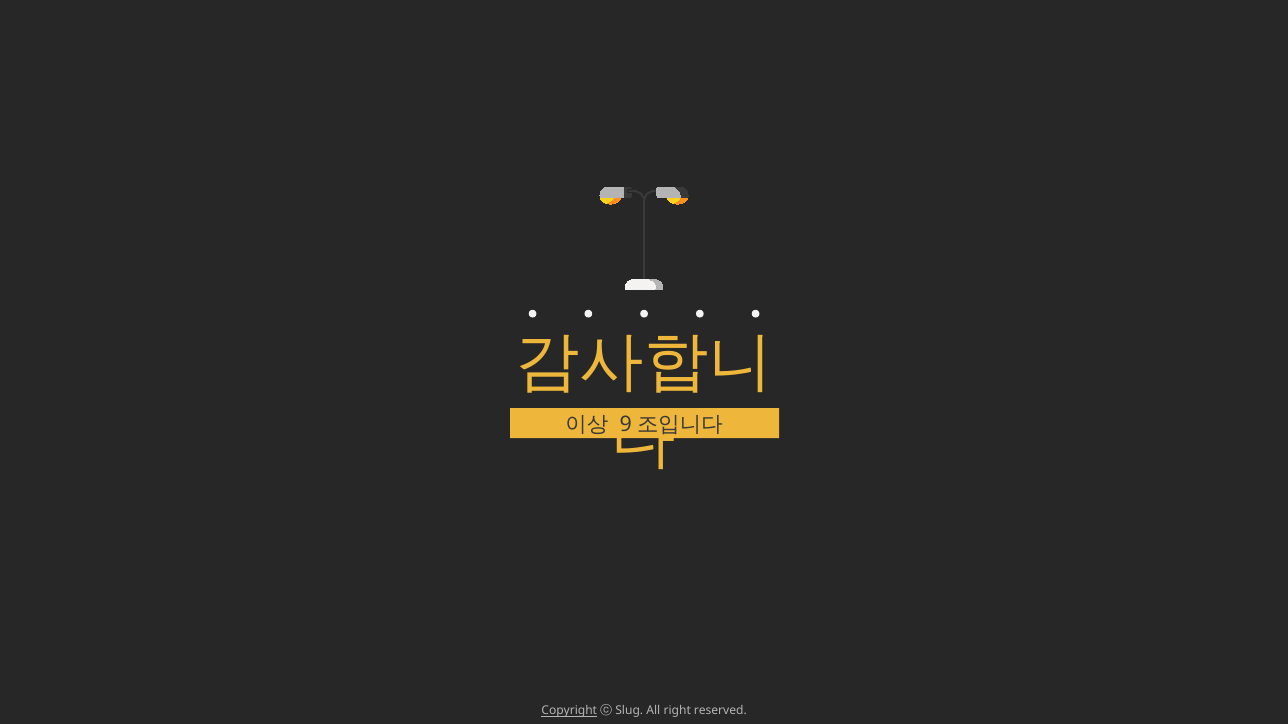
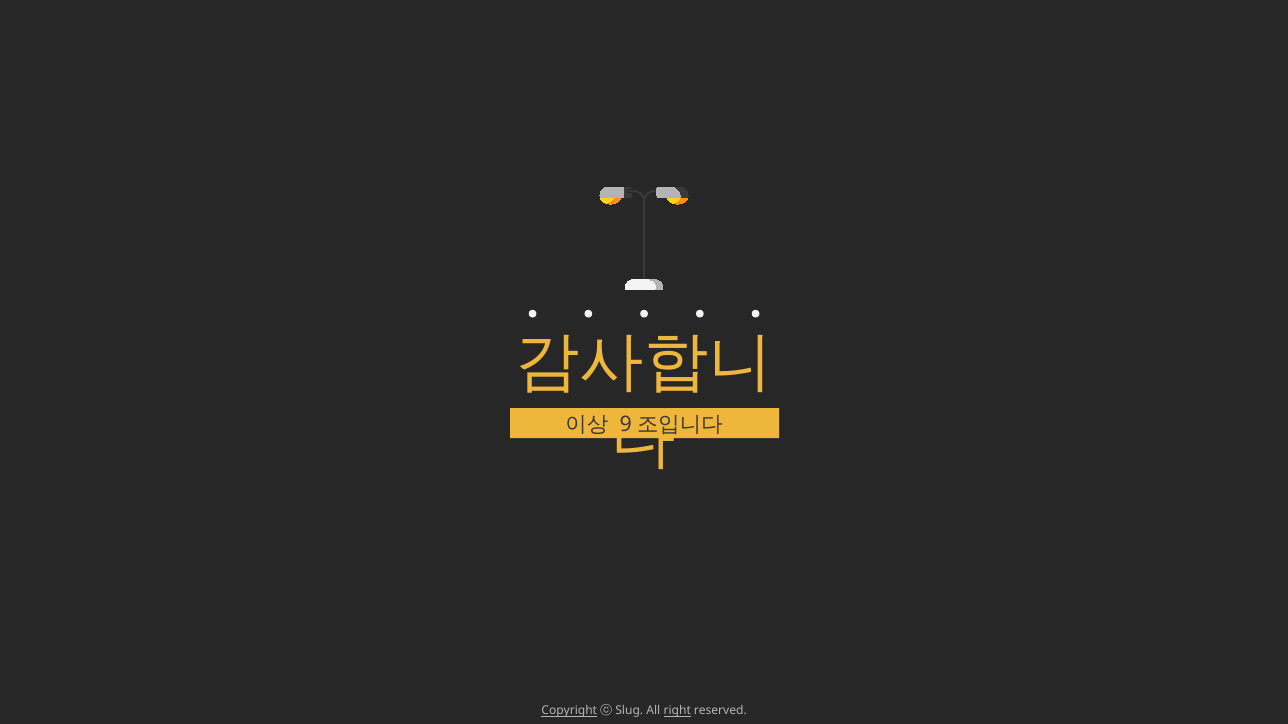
right underline: none -> present
